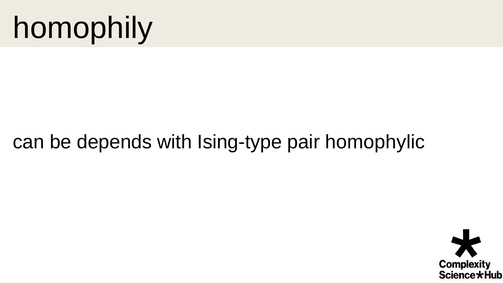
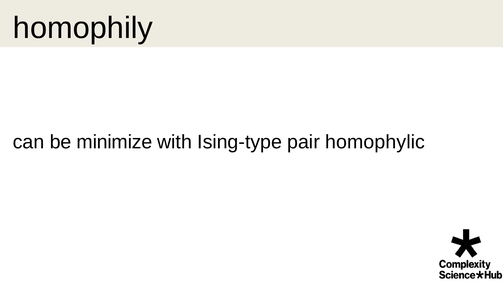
depends: depends -> minimize
